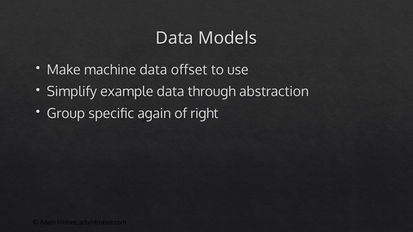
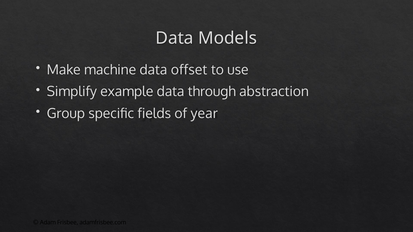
again: again -> fields
right: right -> year
